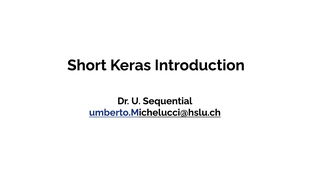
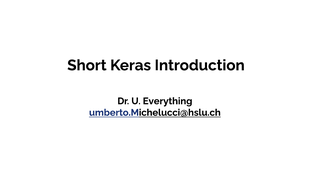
Sequential: Sequential -> Everything
